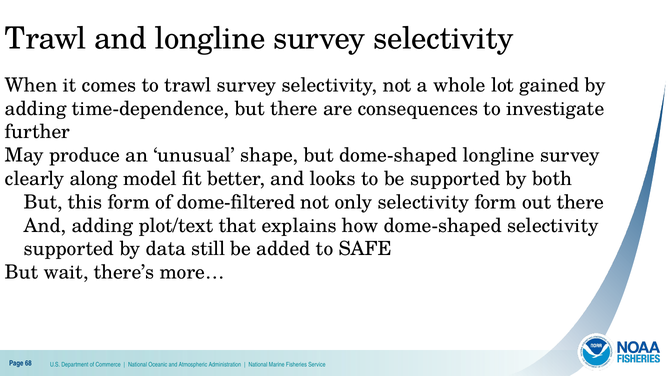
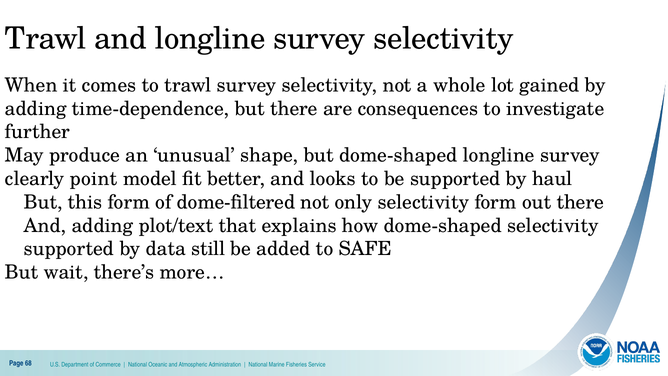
along: along -> point
both: both -> haul
